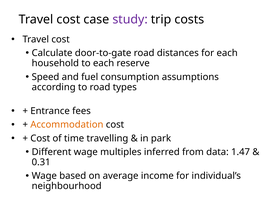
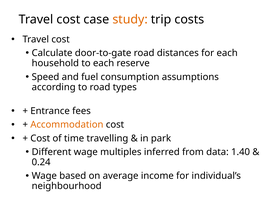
study colour: purple -> orange
1.47: 1.47 -> 1.40
0.31: 0.31 -> 0.24
